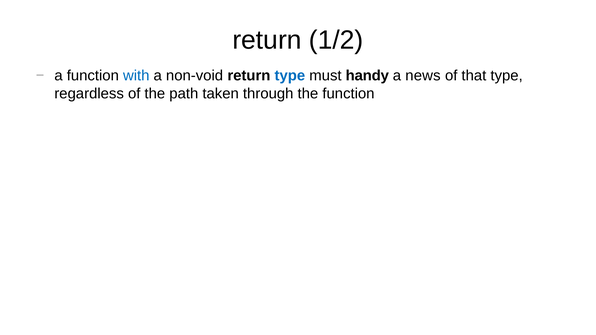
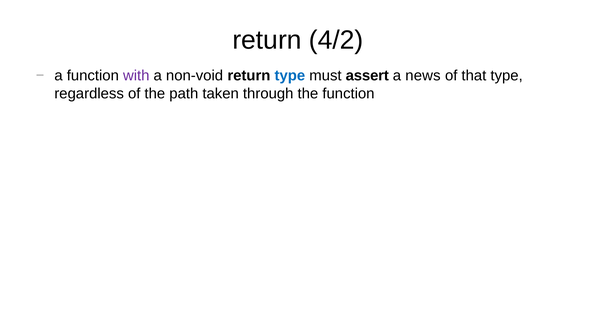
1/2: 1/2 -> 4/2
with colour: blue -> purple
handy: handy -> assert
